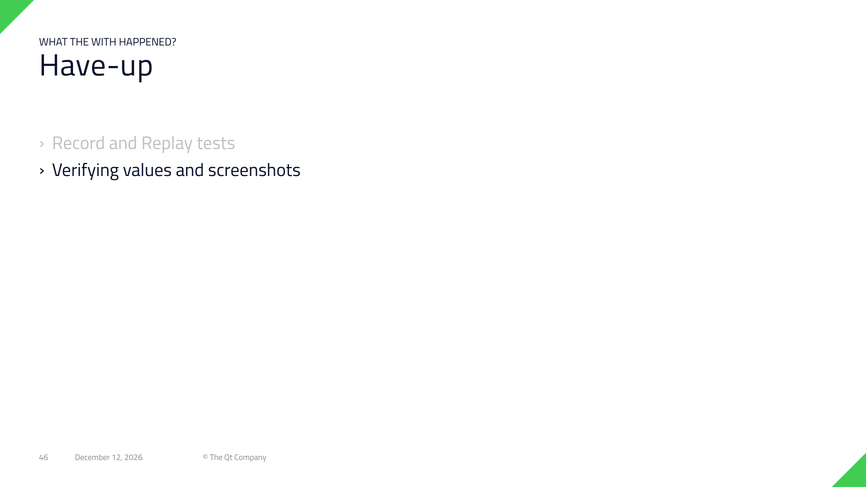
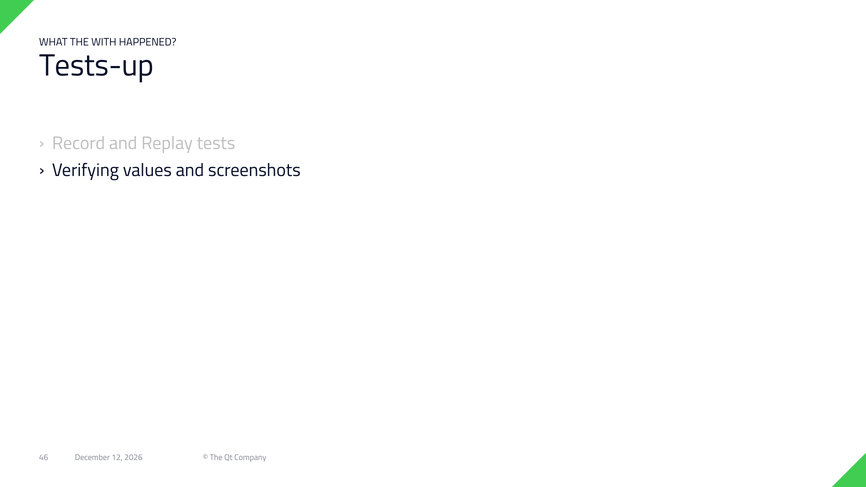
Have-up: Have-up -> Tests-up
